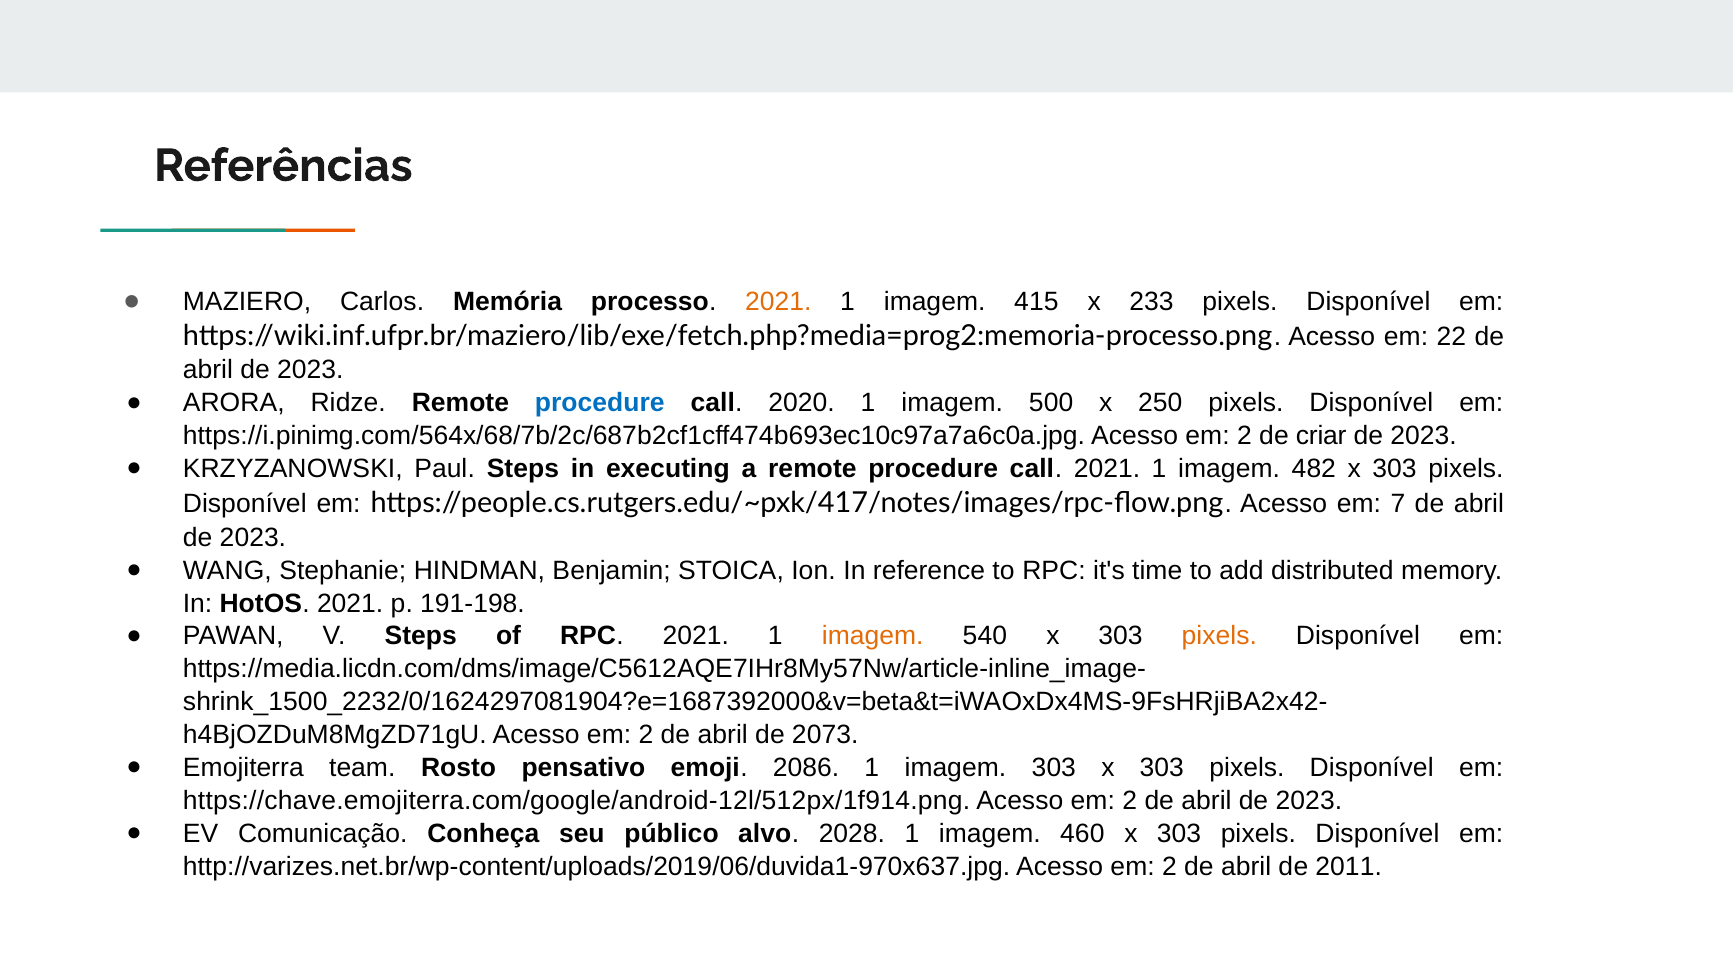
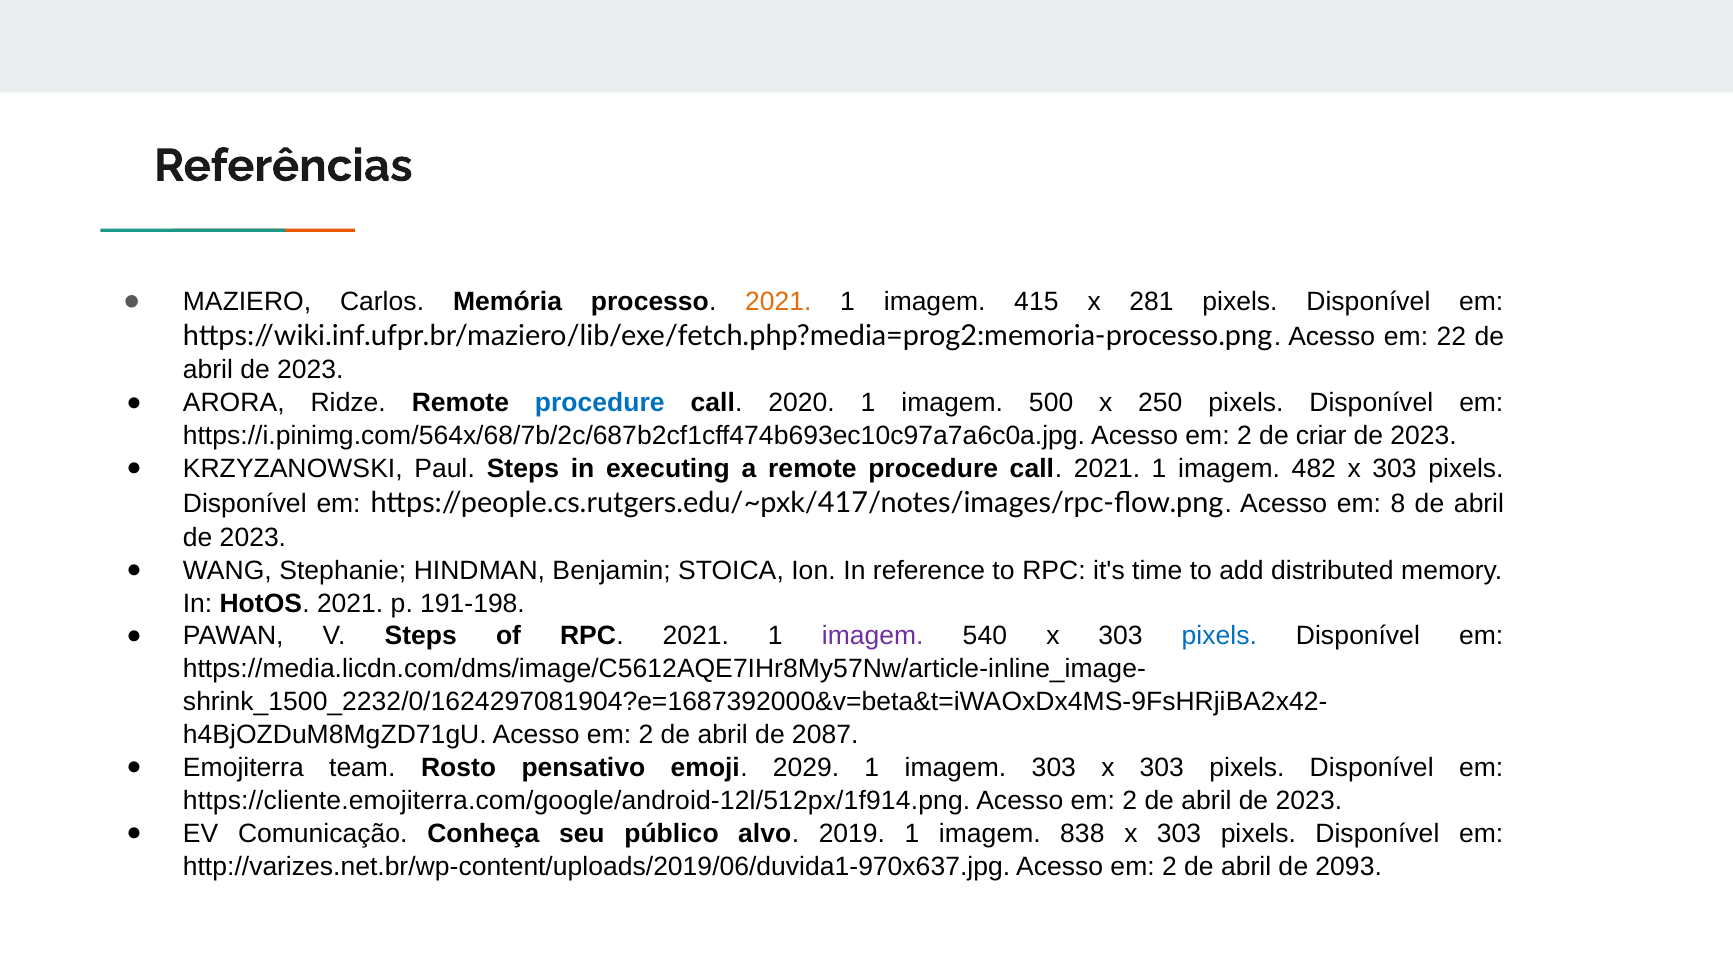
233: 233 -> 281
7: 7 -> 8
imagem at (873, 636) colour: orange -> purple
pixels at (1219, 636) colour: orange -> blue
2073: 2073 -> 2087
2086: 2086 -> 2029
https://chave.emojiterra.com/google/android-12l/512px/1f914.png: https://chave.emojiterra.com/google/android-12l/512px/1f914.png -> https://cliente.emojiterra.com/google/android-12l/512px/1f914.png
2028: 2028 -> 2019
460: 460 -> 838
2011: 2011 -> 2093
